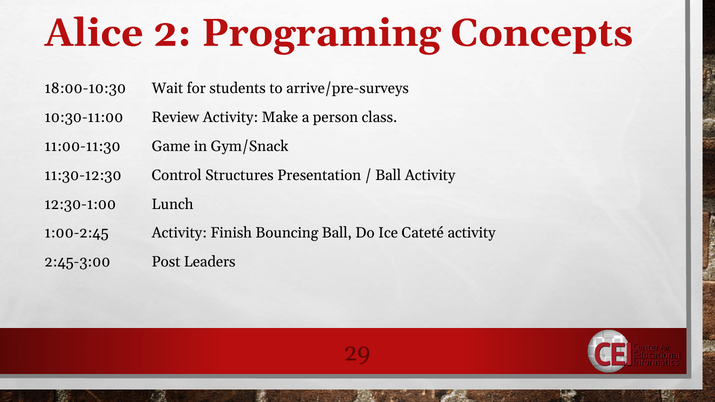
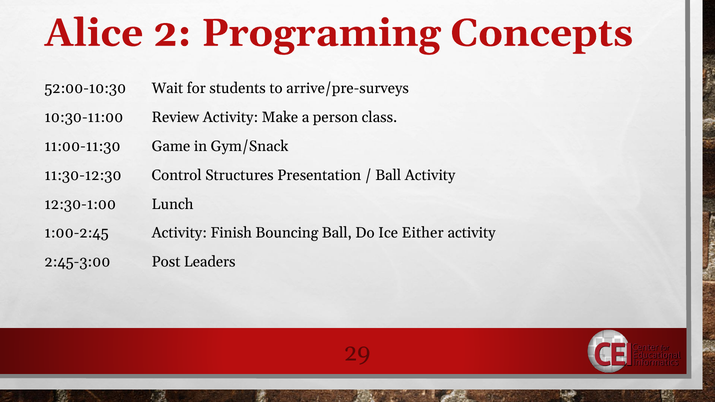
18:00-10:30: 18:00-10:30 -> 52:00-10:30
Cateté: Cateté -> Either
